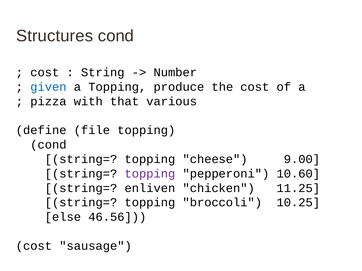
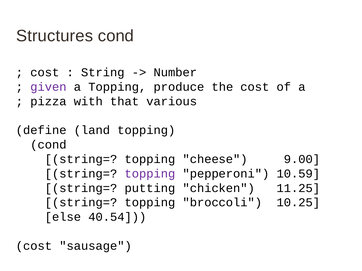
given colour: blue -> purple
file: file -> land
10.60: 10.60 -> 10.59
enliven: enliven -> putting
46.56: 46.56 -> 40.54
